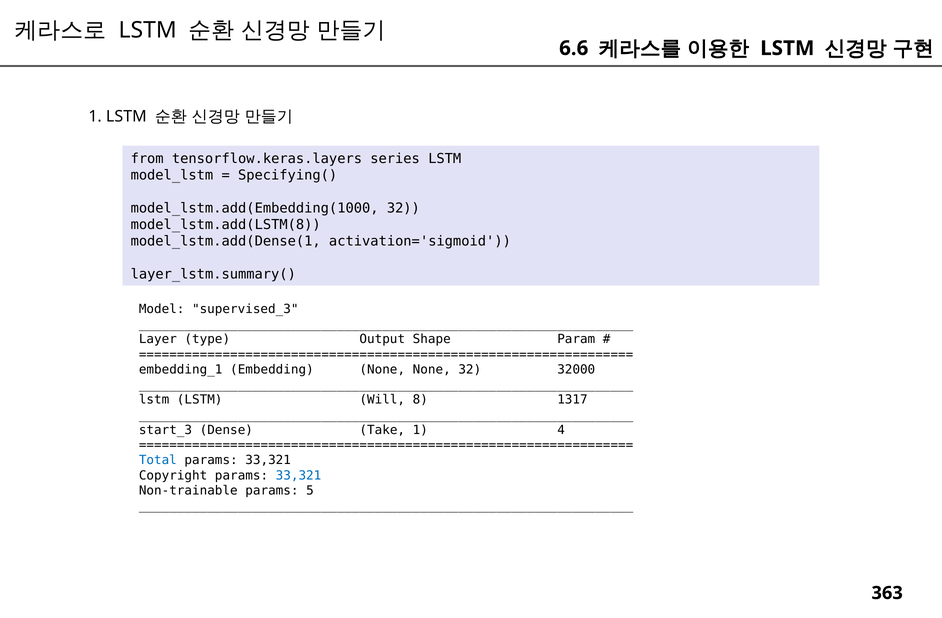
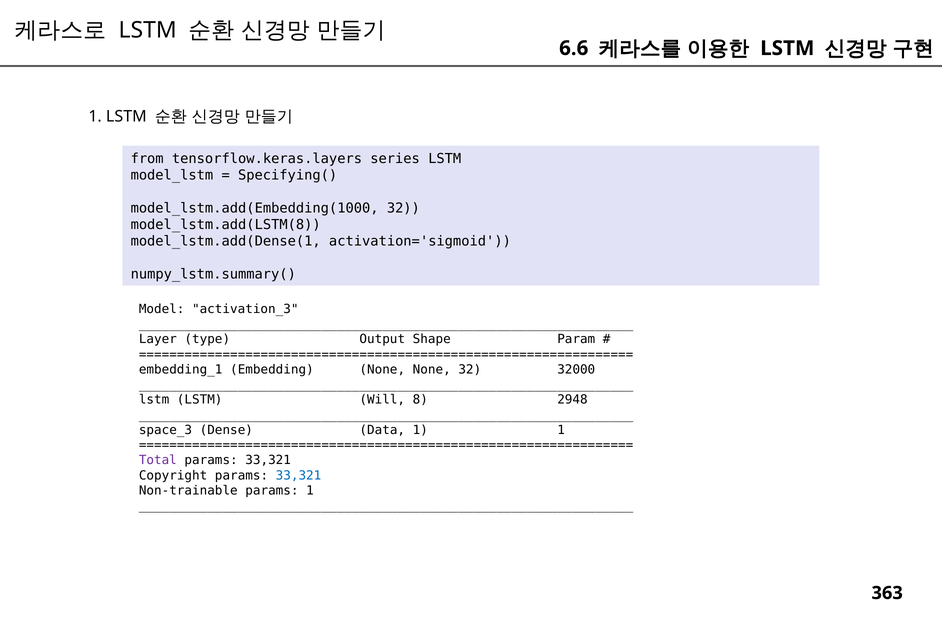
layer_lstm.summary(: layer_lstm.summary( -> numpy_lstm.summary(
supervised_3: supervised_3 -> activation_3
1317: 1317 -> 2948
start_3: start_3 -> space_3
Take: Take -> Data
1 4: 4 -> 1
Total colour: blue -> purple
params 5: 5 -> 1
